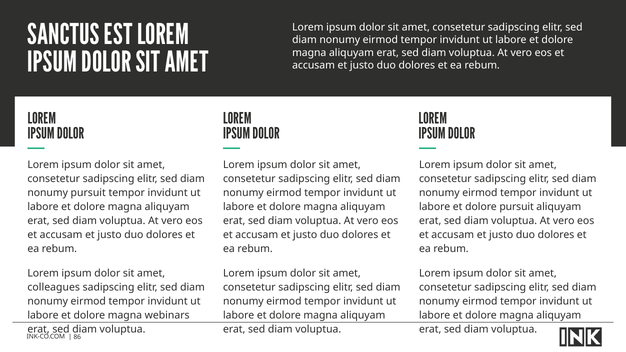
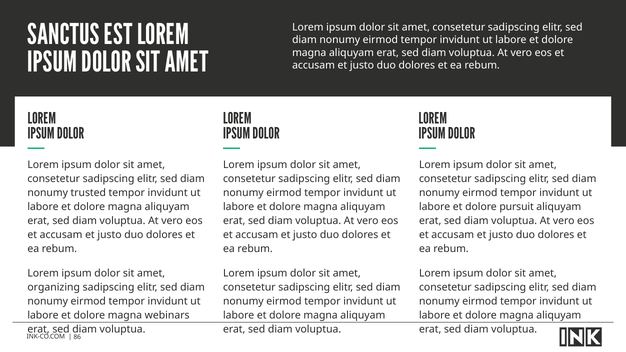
nonumy pursuit: pursuit -> trusted
colleagues: colleagues -> organizing
